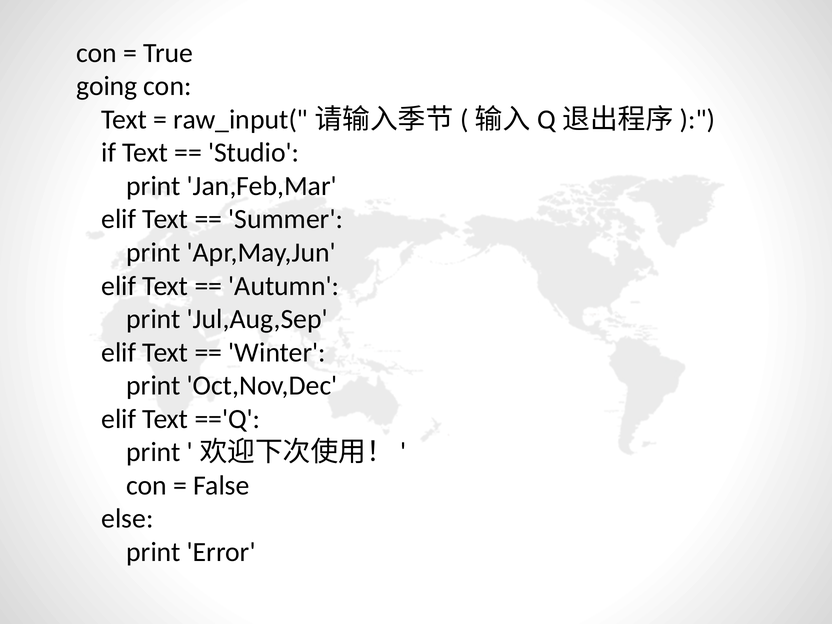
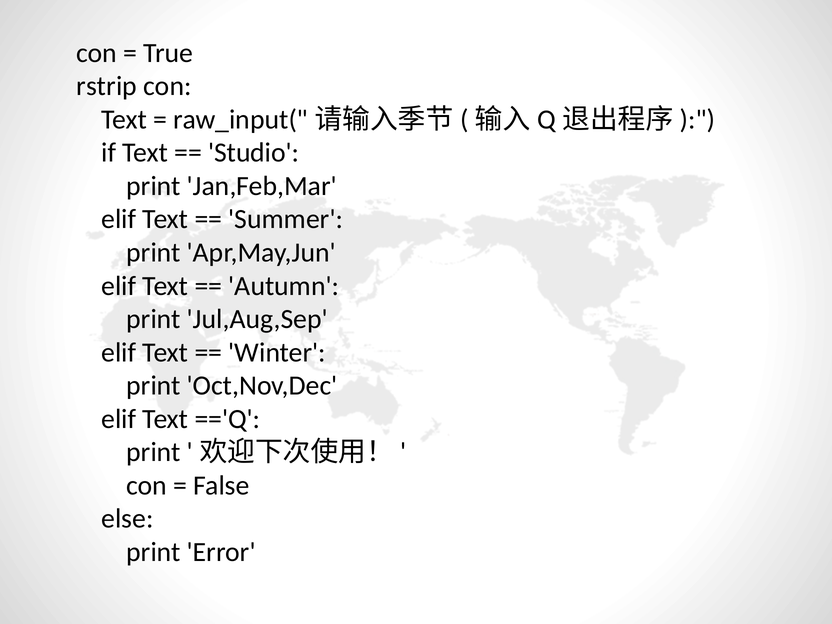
going: going -> rstrip
